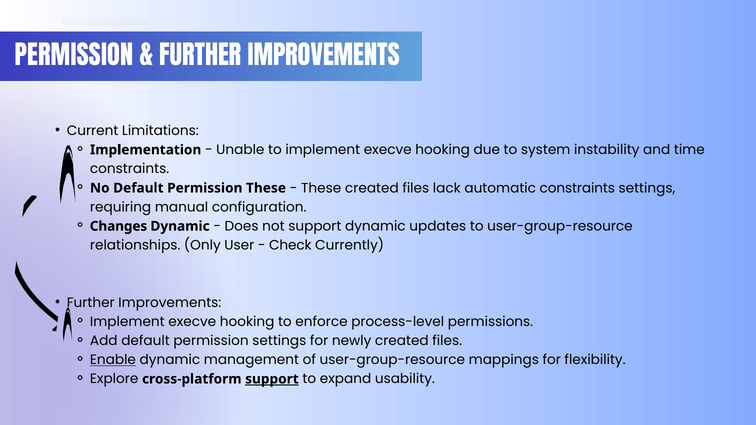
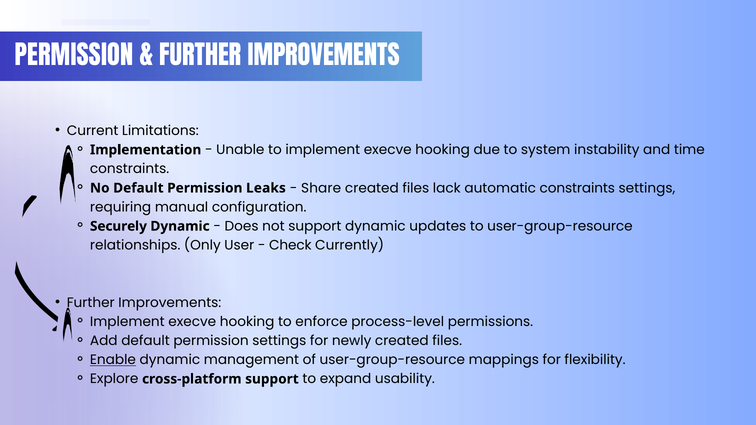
Permission These: These -> Leaks
These at (321, 188): These -> Share
Changes: Changes -> Securely
support at (272, 379) underline: present -> none
